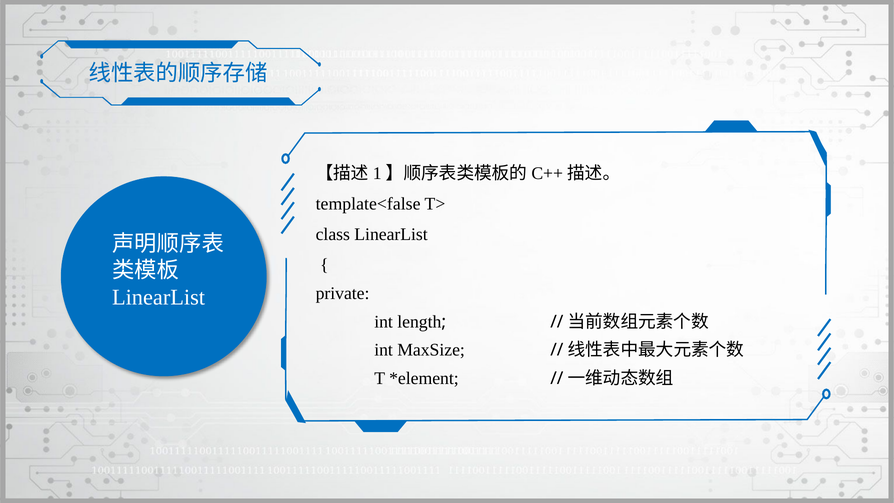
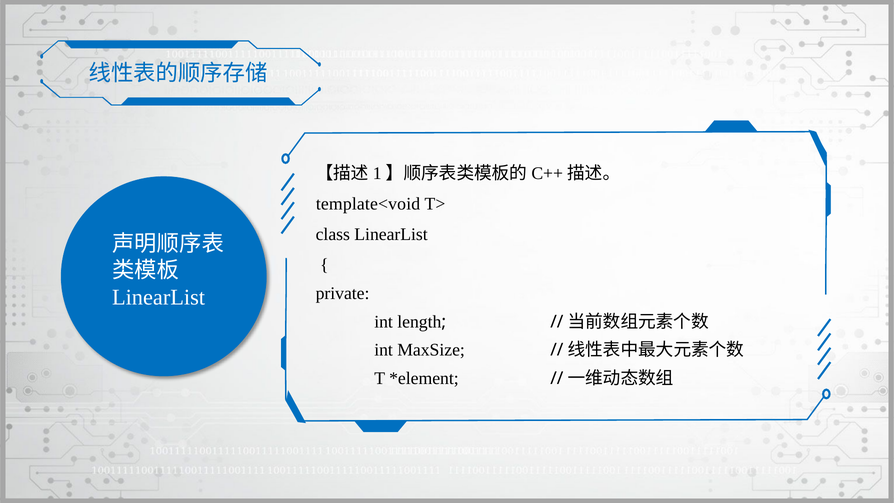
template<false: template<false -> template<void
